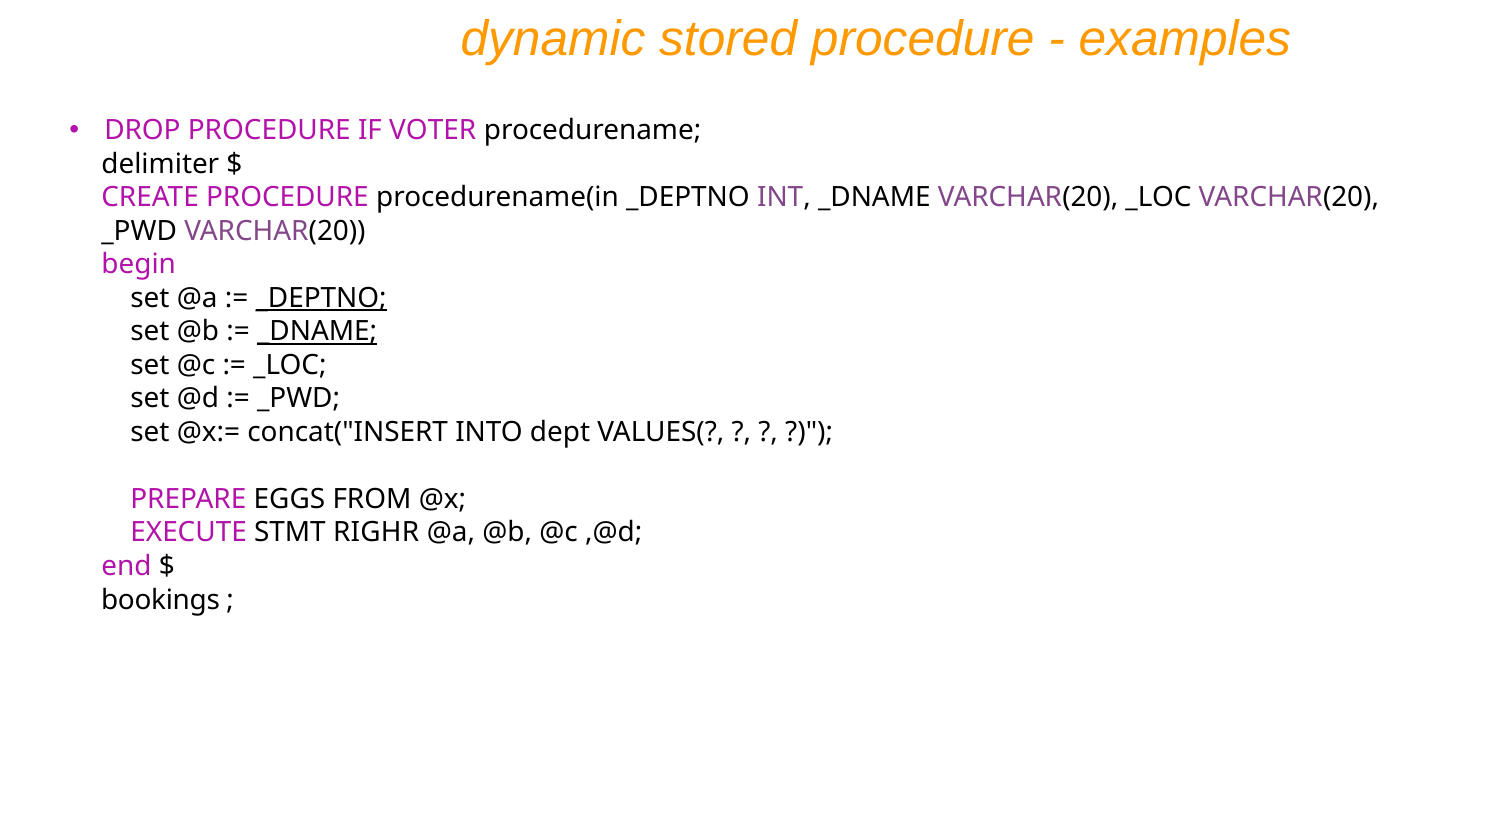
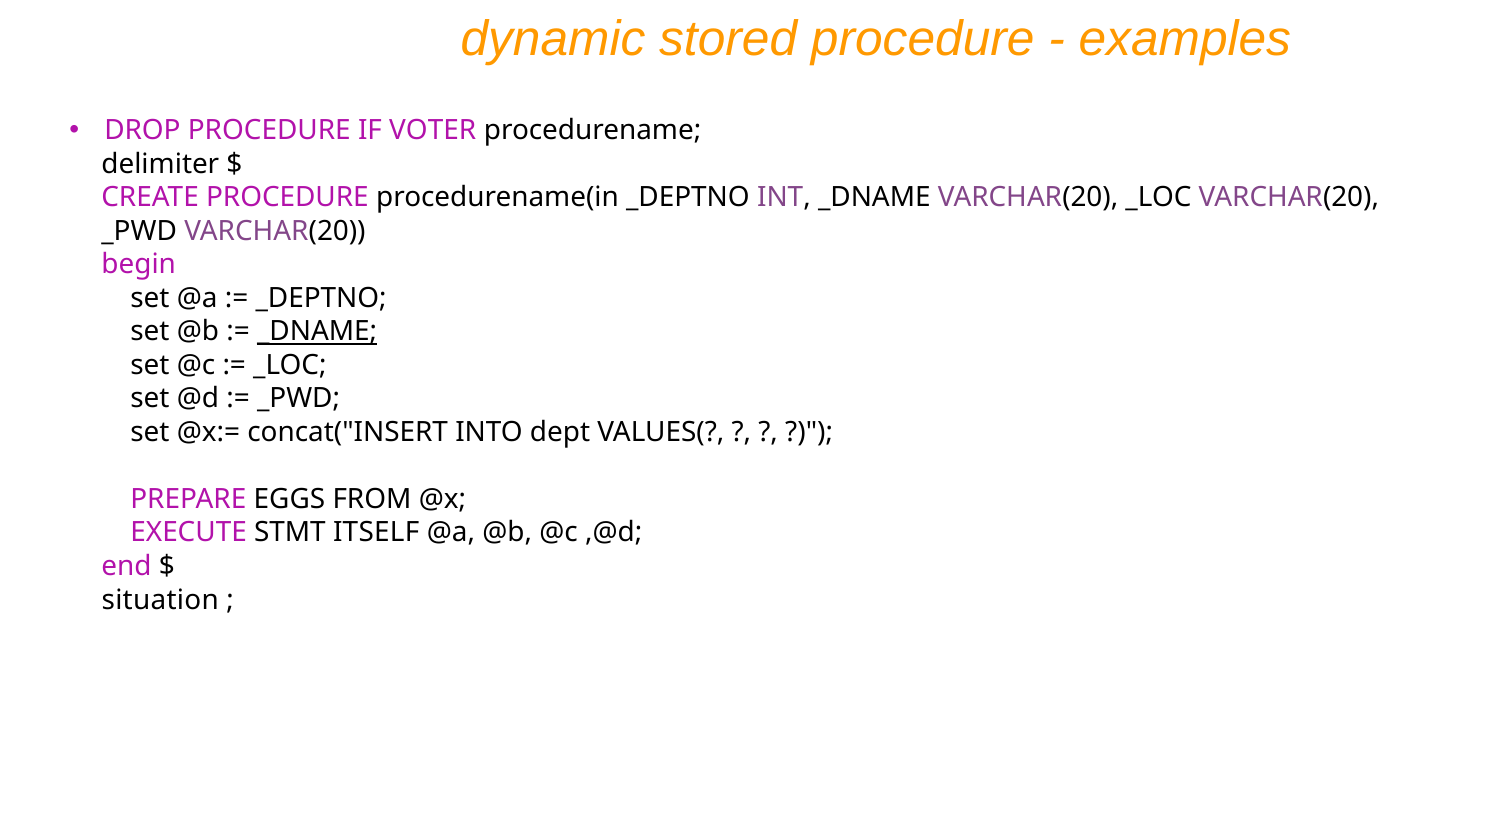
_DEPTNO at (321, 298) underline: present -> none
RIGHR: RIGHR -> ITSELF
bookings: bookings -> situation
